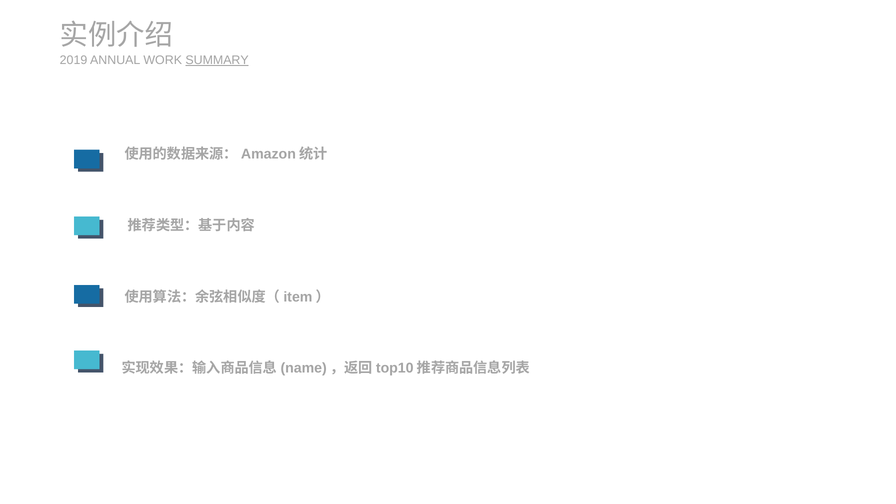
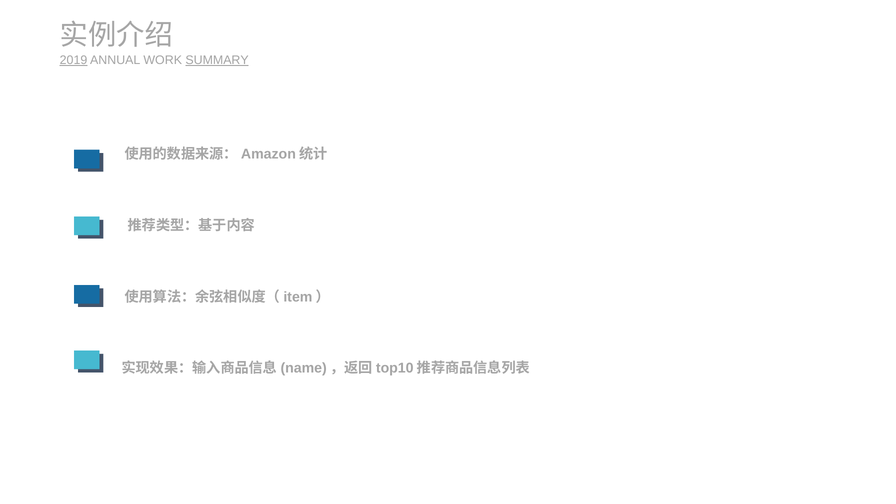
2019 underline: none -> present
